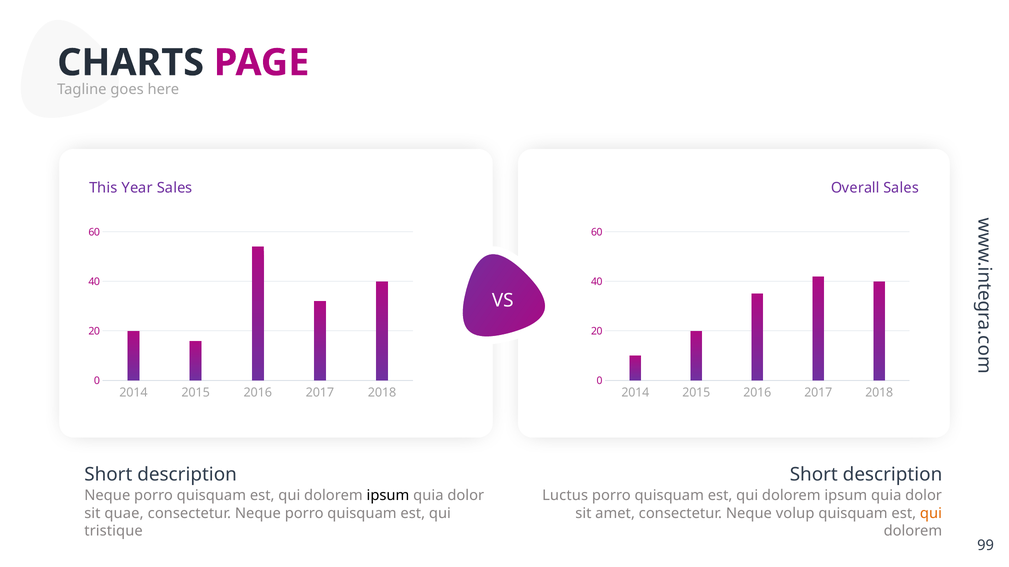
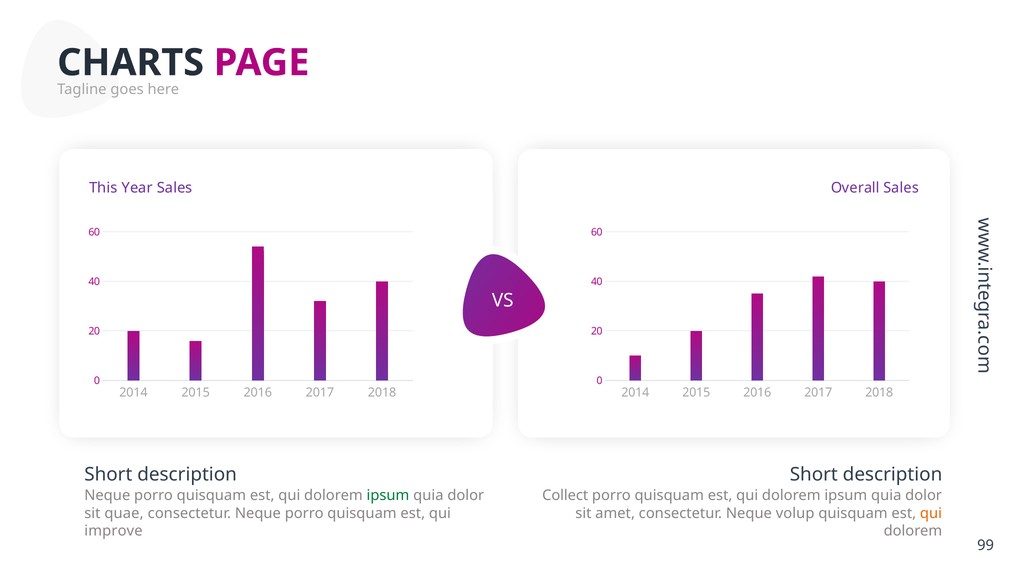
ipsum at (388, 496) colour: black -> green
Luctus: Luctus -> Collect
tristique: tristique -> improve
